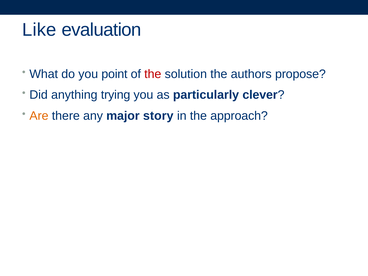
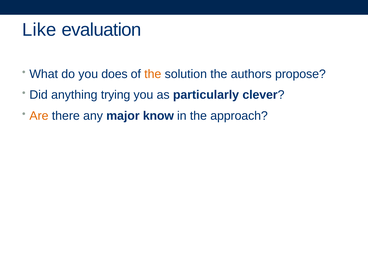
point: point -> does
the at (153, 74) colour: red -> orange
story: story -> know
